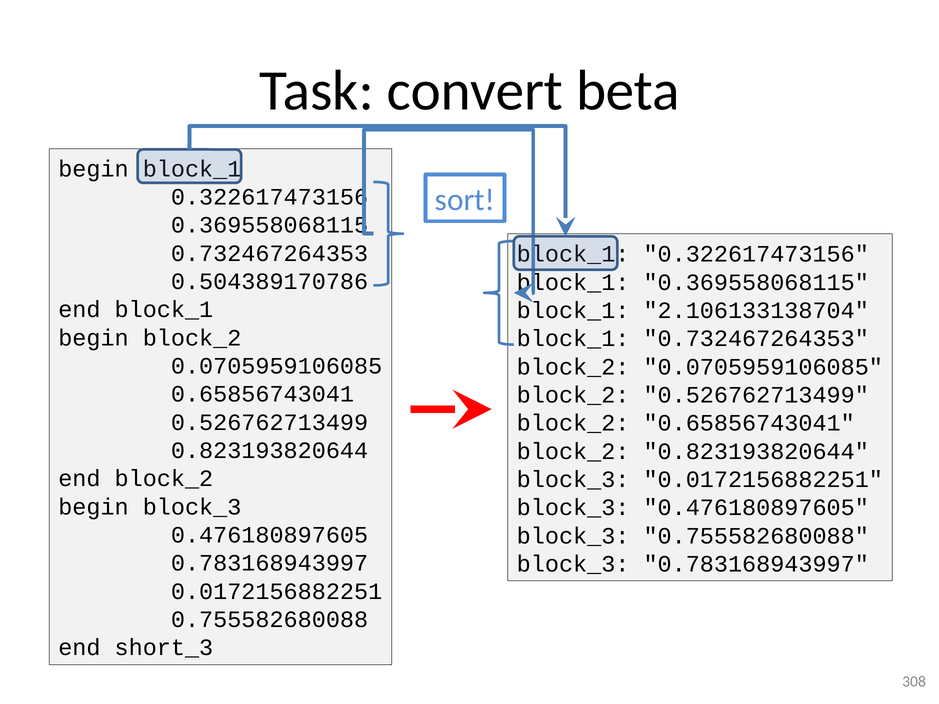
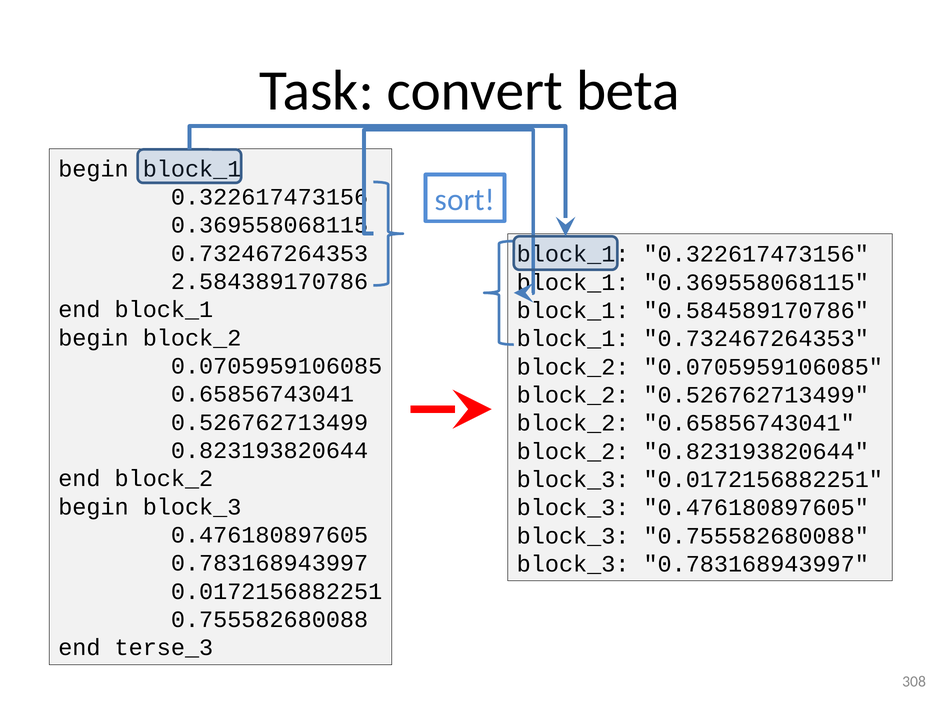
0.504389170786: 0.504389170786 -> 2.584389170786
2.106133138704: 2.106133138704 -> 0.584589170786
short_3: short_3 -> terse_3
